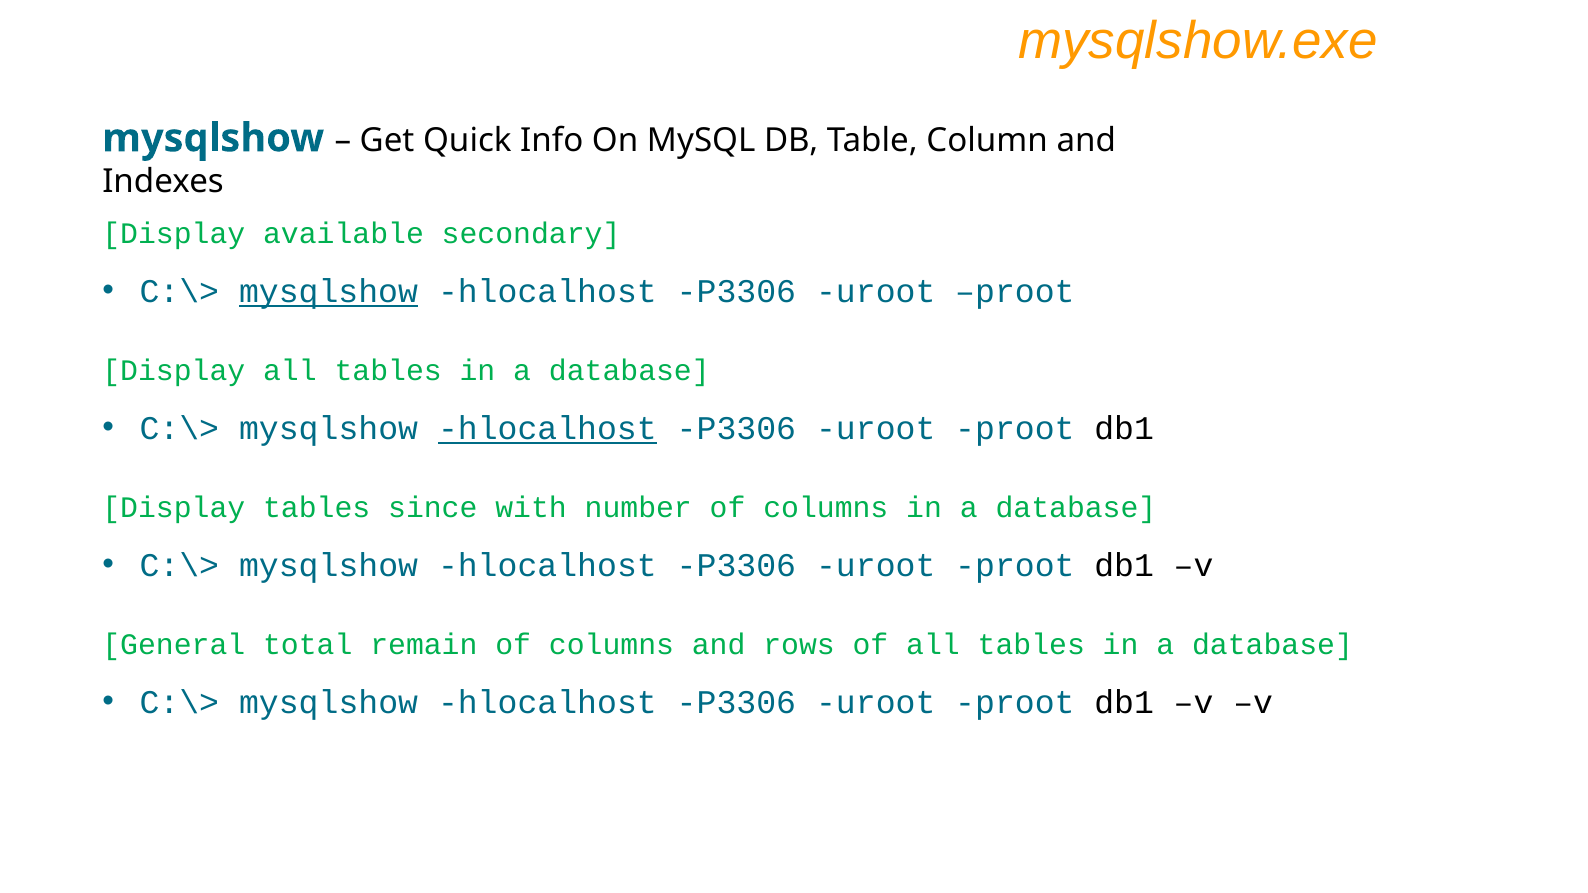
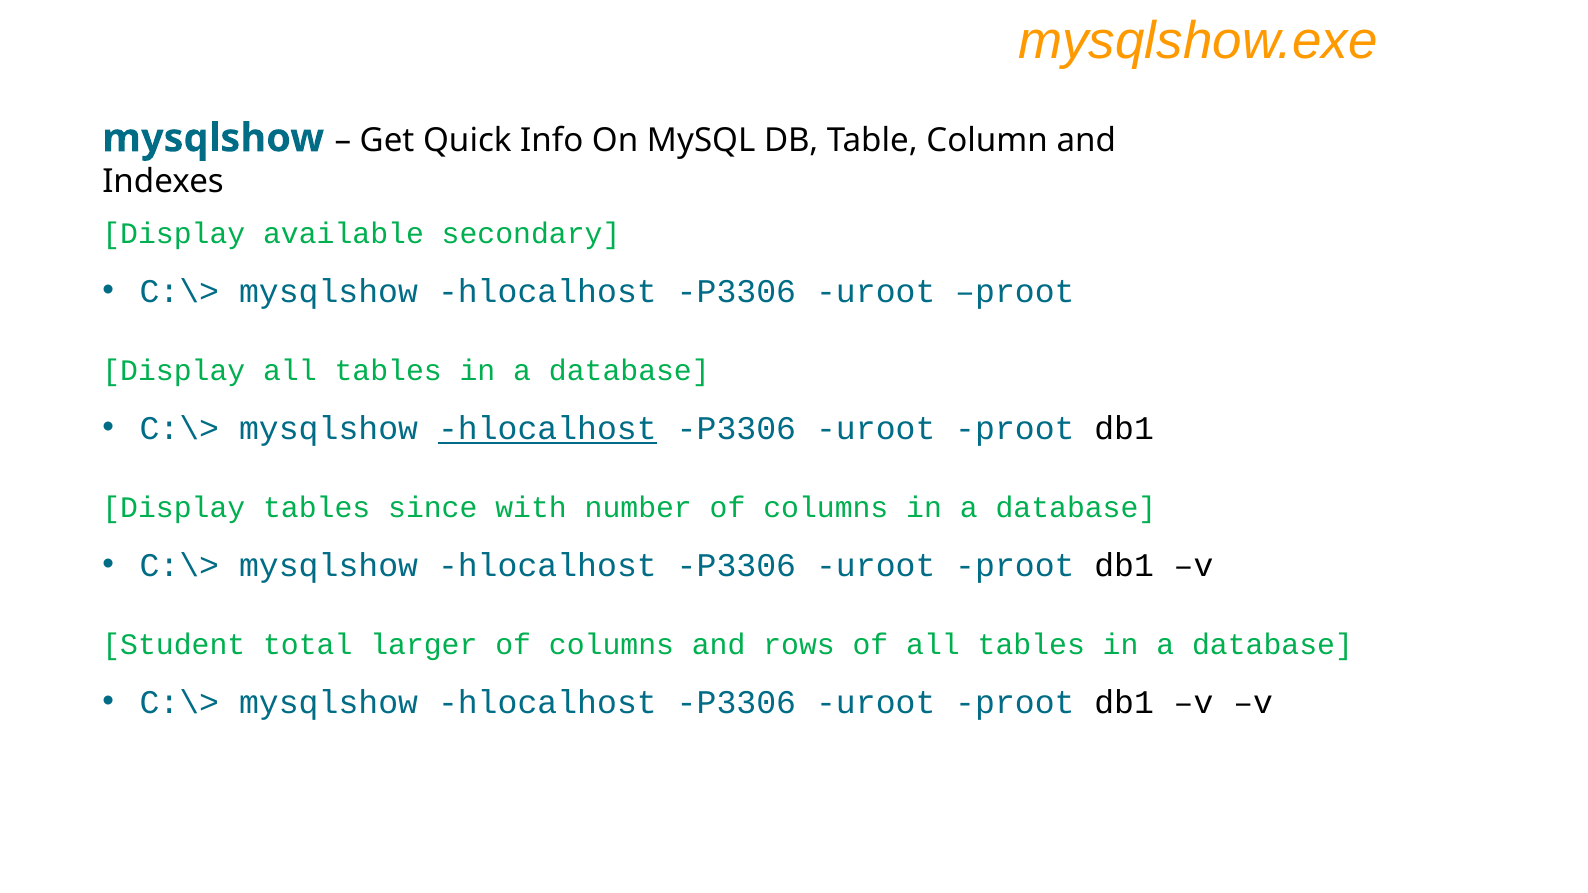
mysqlshow at (329, 292) underline: present -> none
General: General -> Student
remain: remain -> larger
